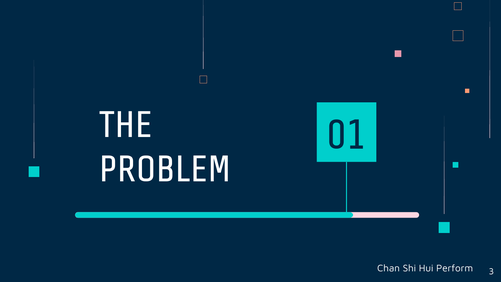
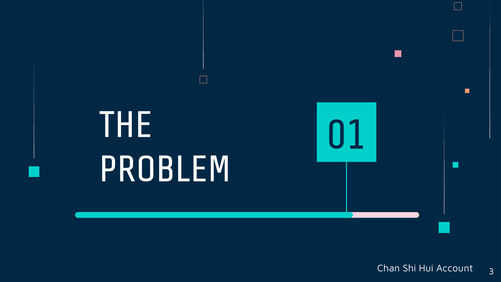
Perform: Perform -> Account
